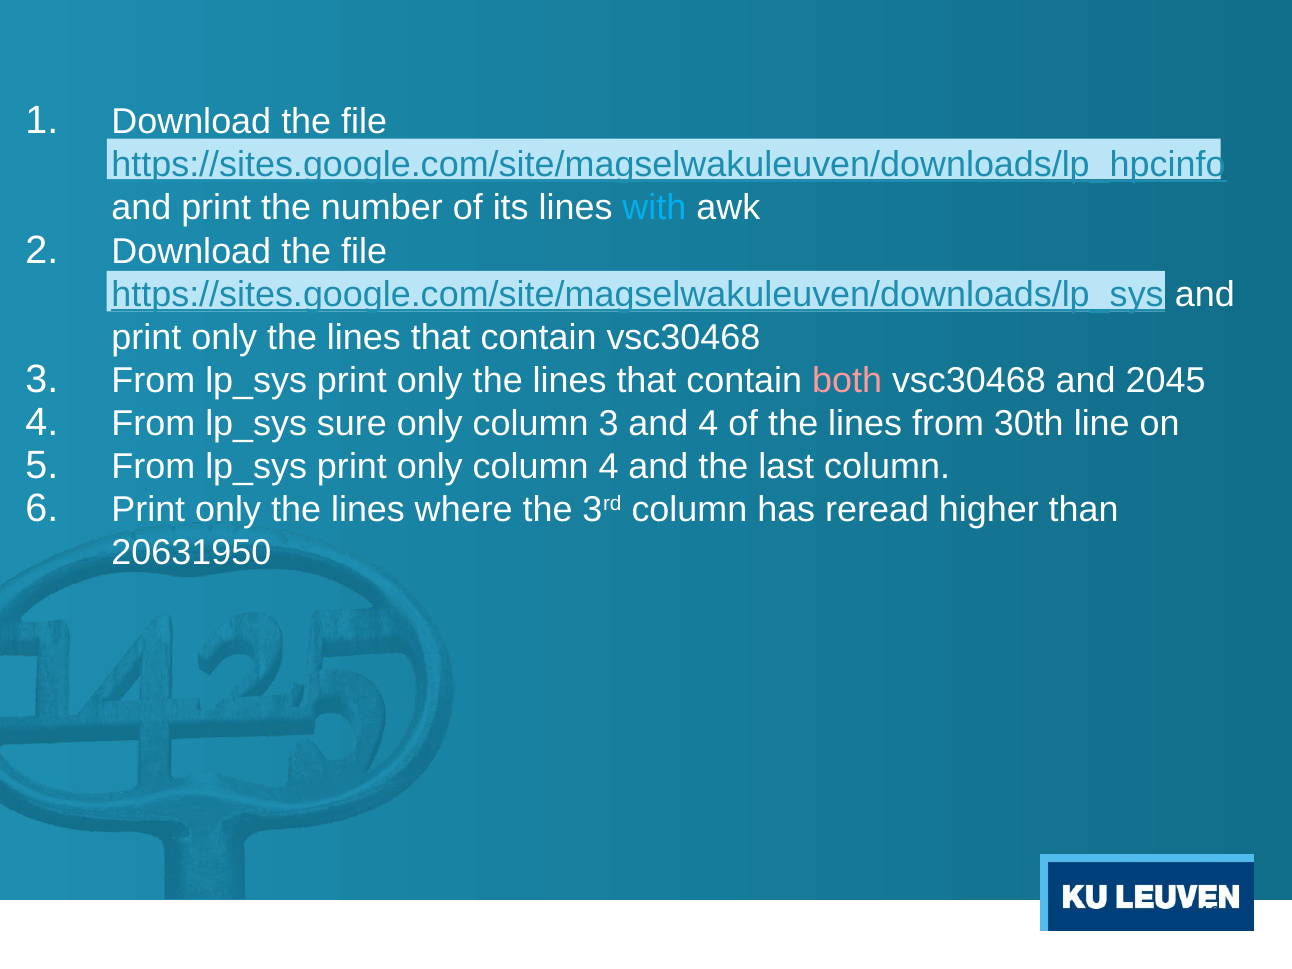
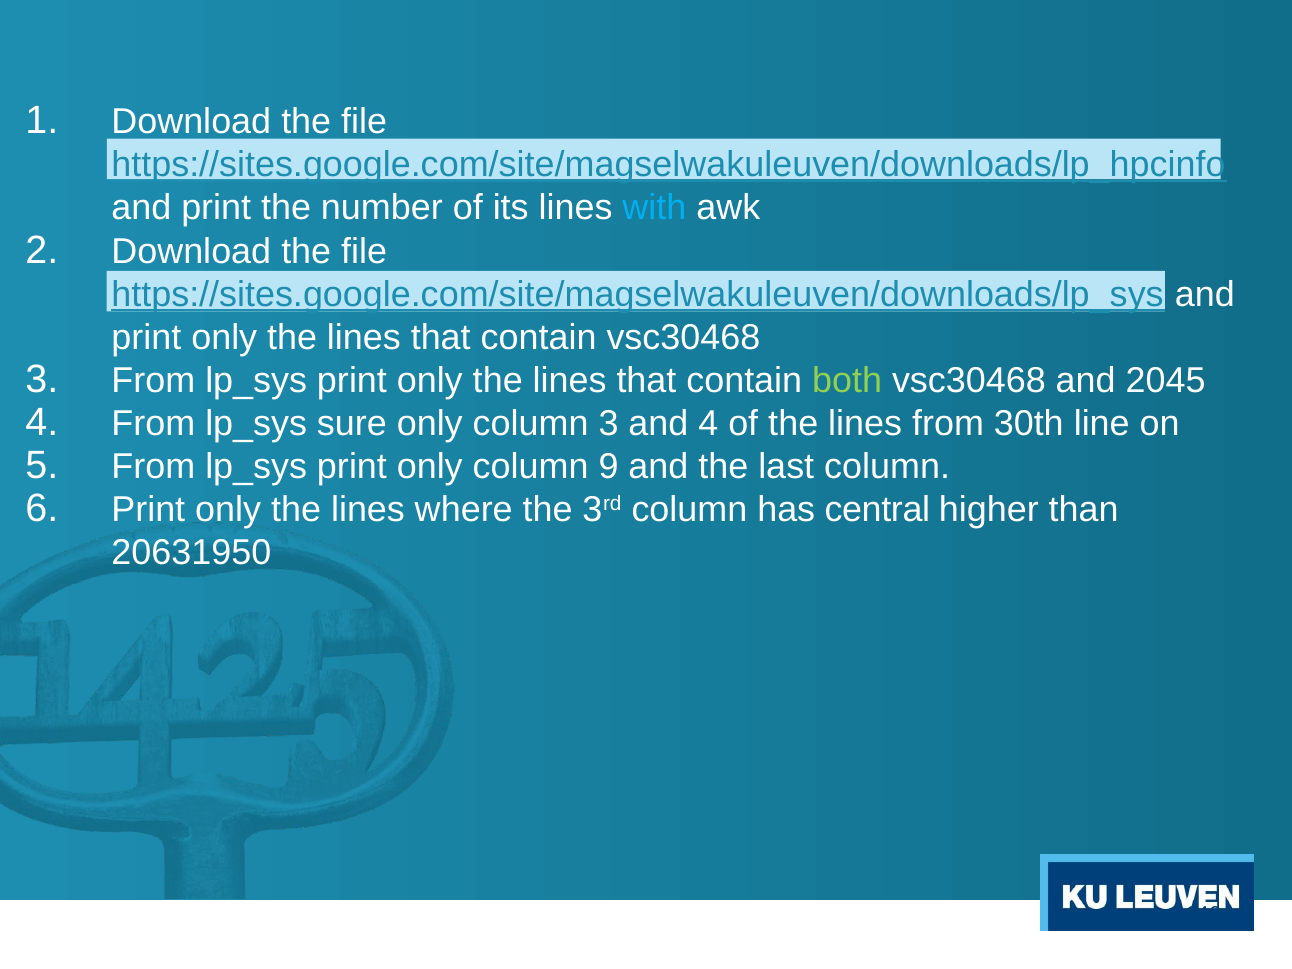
both colour: pink -> light green
column 4: 4 -> 9
reread: reread -> central
